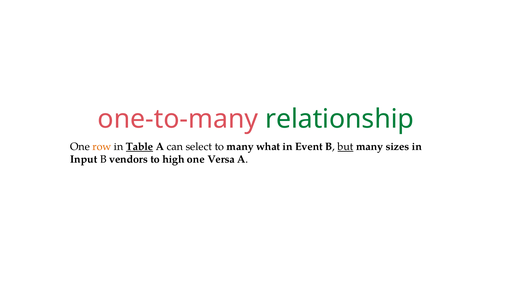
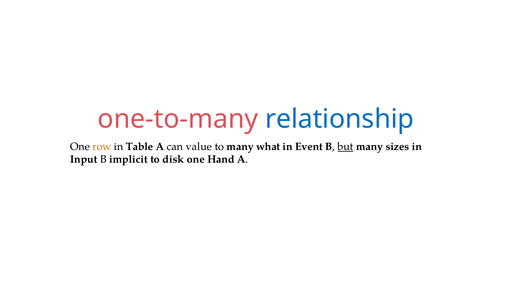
relationship colour: green -> blue
Table underline: present -> none
select: select -> value
vendors: vendors -> implicit
high: high -> disk
Versa: Versa -> Hand
